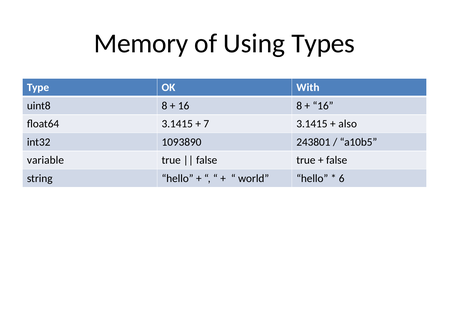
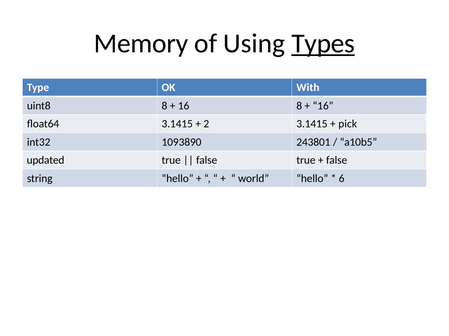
Types underline: none -> present
7: 7 -> 2
also: also -> pick
variable: variable -> updated
